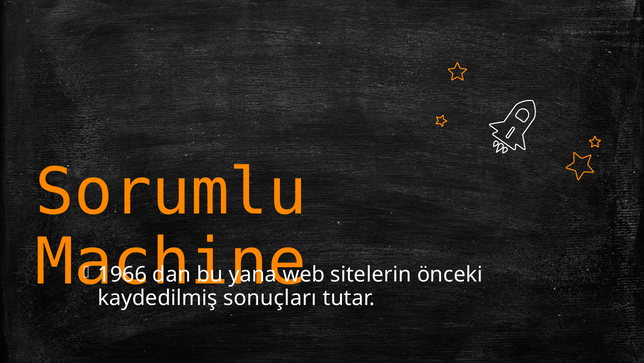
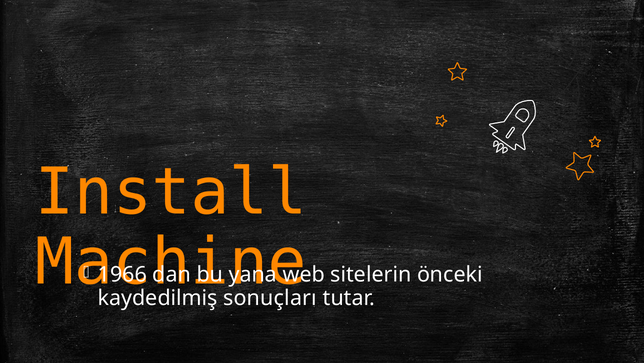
Sorumlu: Sorumlu -> Install
